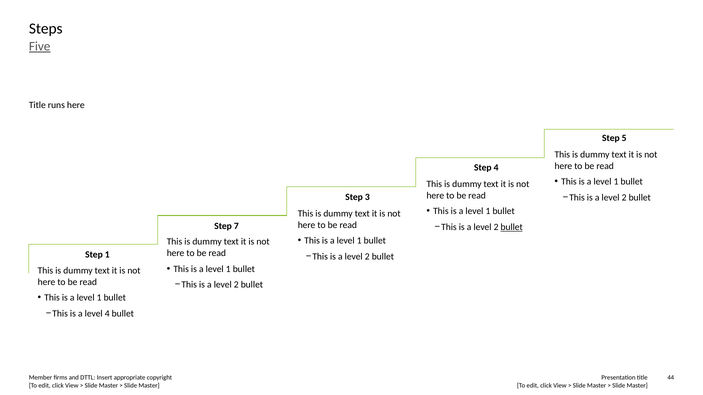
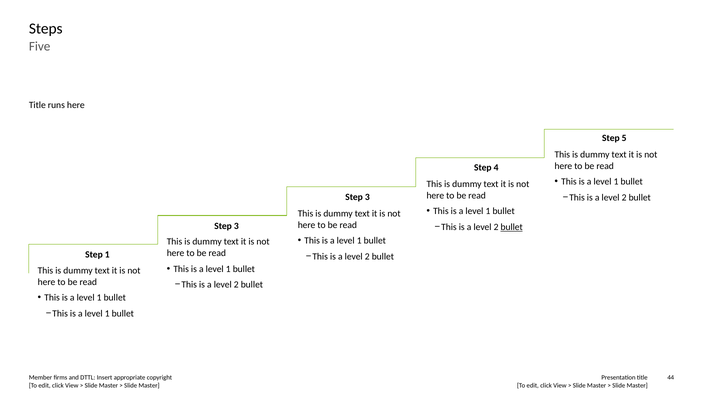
Five underline: present -> none
7 at (236, 226): 7 -> 3
4 at (107, 314): 4 -> 1
